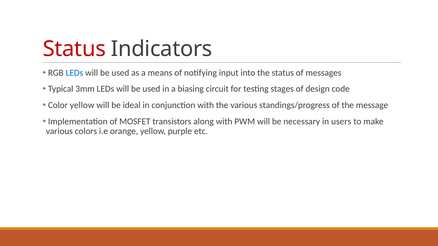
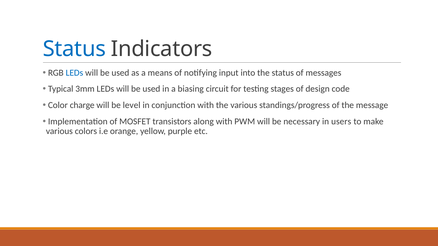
Status at (74, 49) colour: red -> blue
Color yellow: yellow -> charge
ideal: ideal -> level
